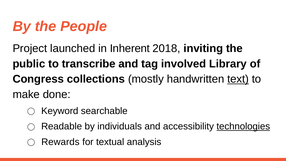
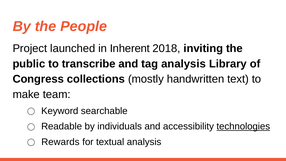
tag involved: involved -> analysis
text underline: present -> none
done: done -> team
